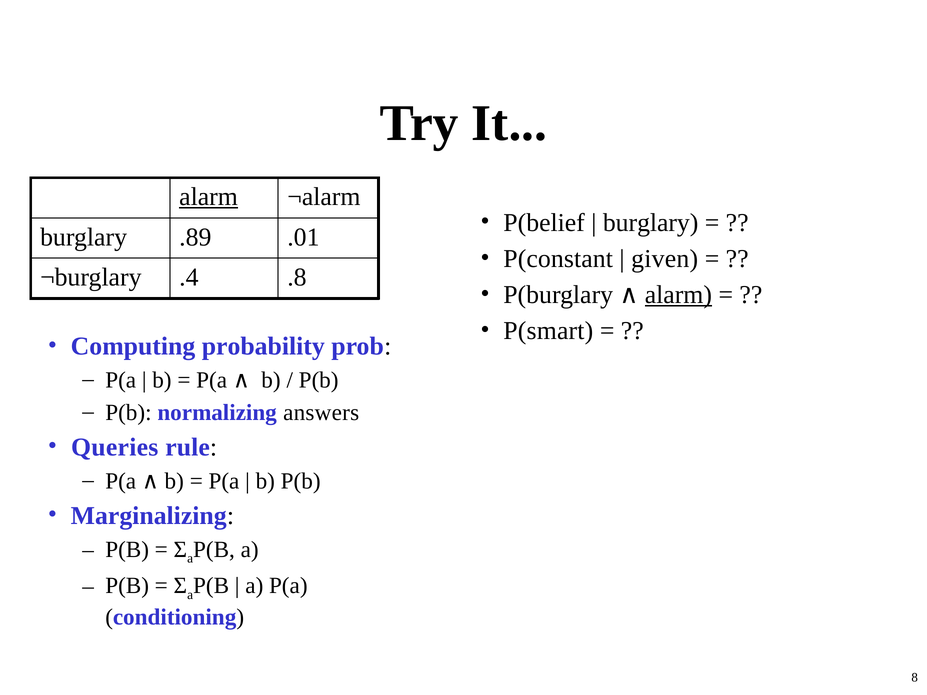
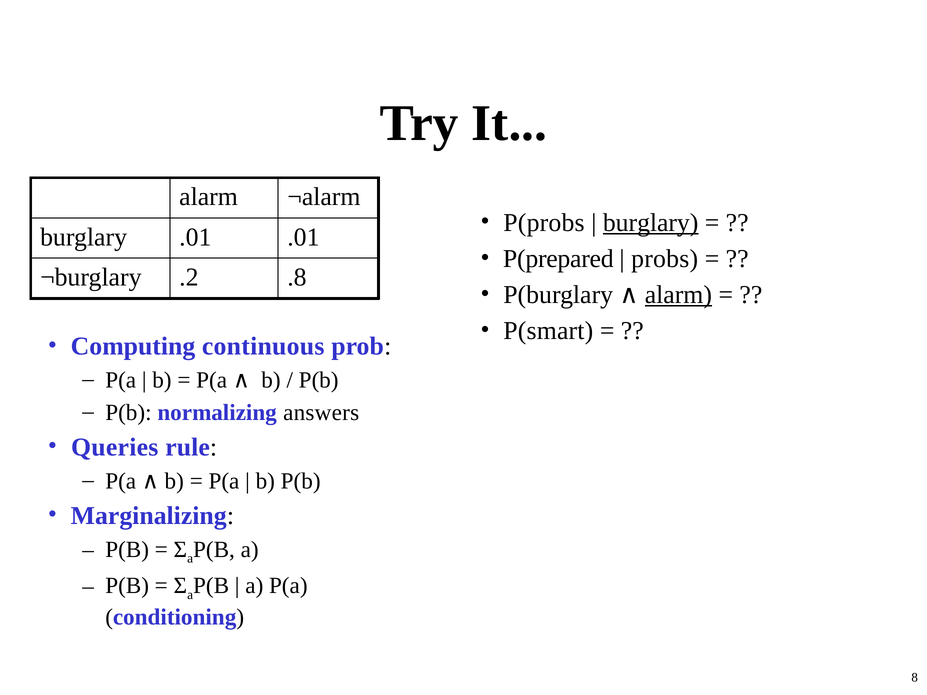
alarm at (209, 197) underline: present -> none
P(belief: P(belief -> P(probs
burglary at (651, 223) underline: none -> present
burglary .89: .89 -> .01
P(constant: P(constant -> P(prepared
given: given -> probs
.4: .4 -> .2
probability: probability -> continuous
